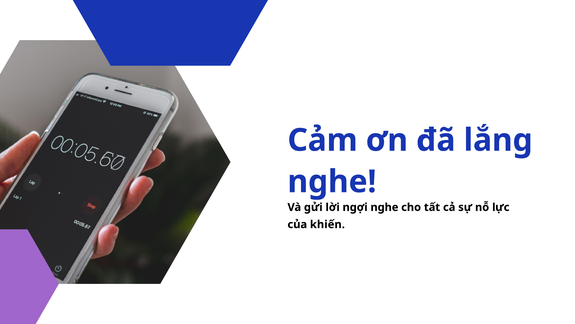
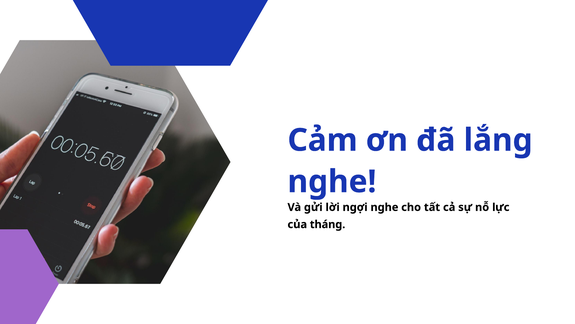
khiến: khiến -> tháng
